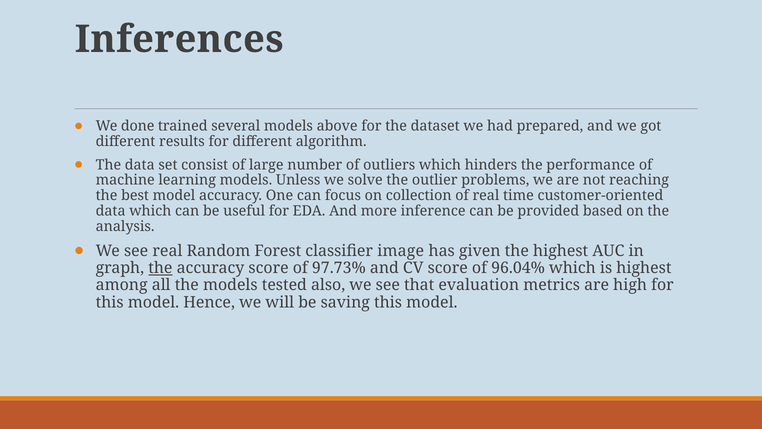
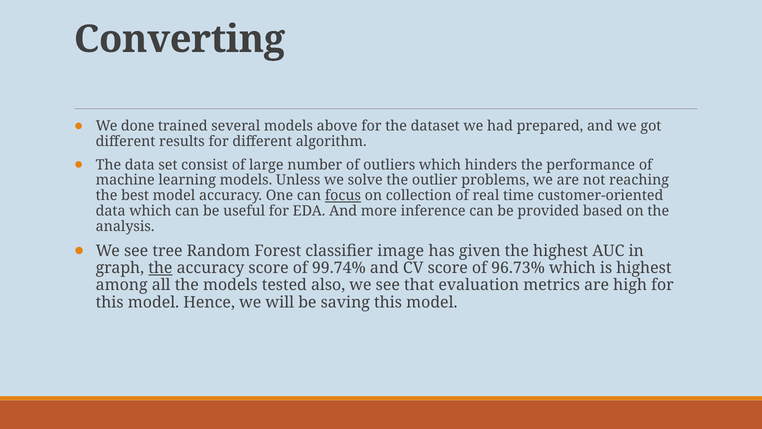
Inferences: Inferences -> Converting
focus underline: none -> present
see real: real -> tree
97.73%: 97.73% -> 99.74%
96.04%: 96.04% -> 96.73%
